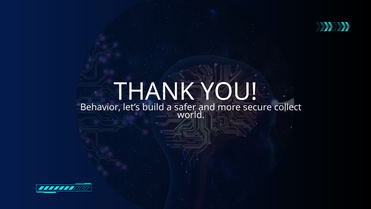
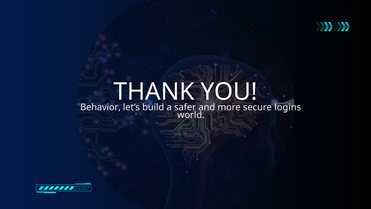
collect: collect -> logins
